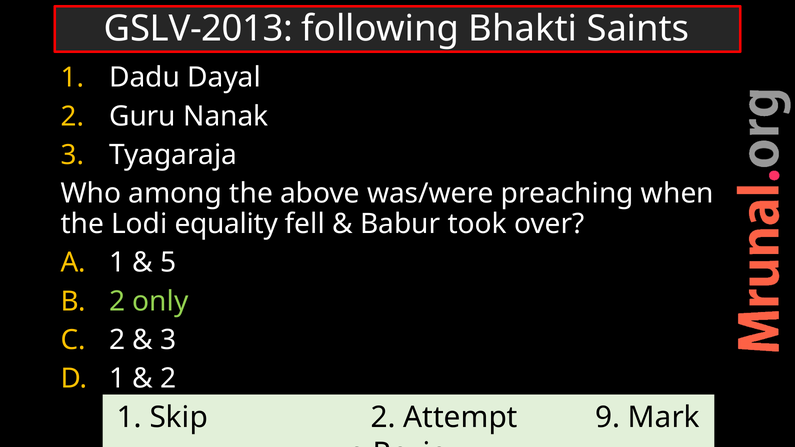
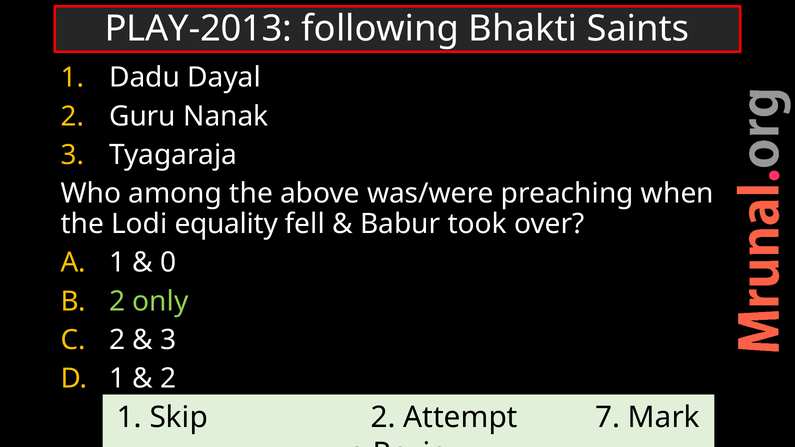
GSLV-2013: GSLV-2013 -> PLAY-2013
5: 5 -> 0
9: 9 -> 7
